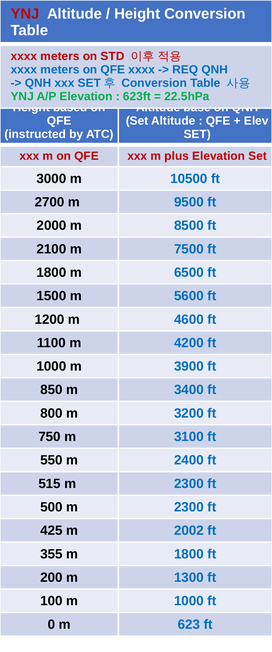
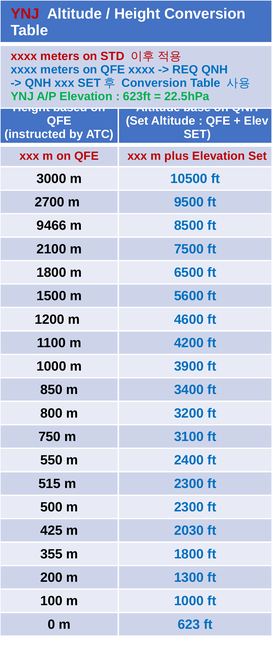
2000: 2000 -> 9466
2002: 2002 -> 2030
